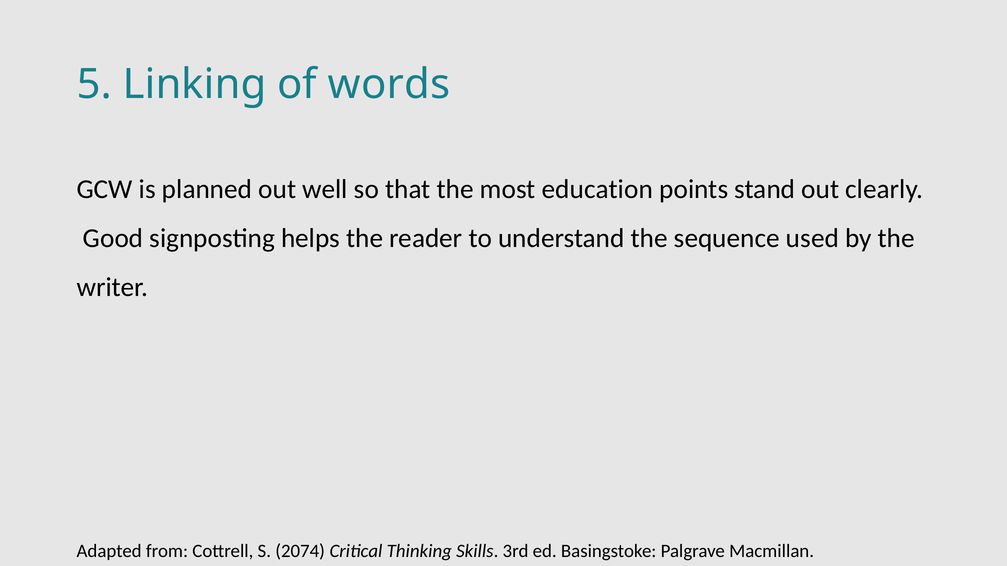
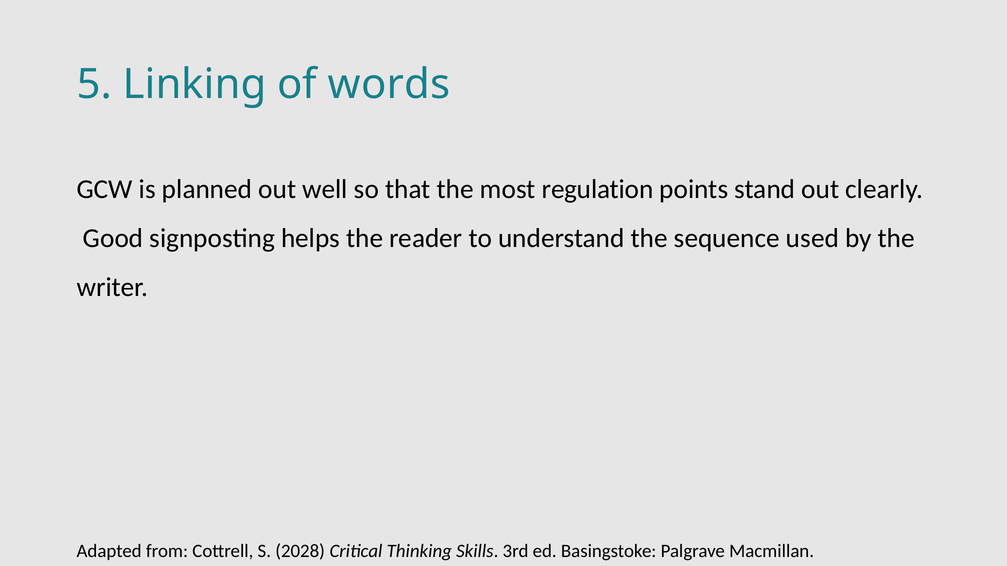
education: education -> regulation
2074: 2074 -> 2028
